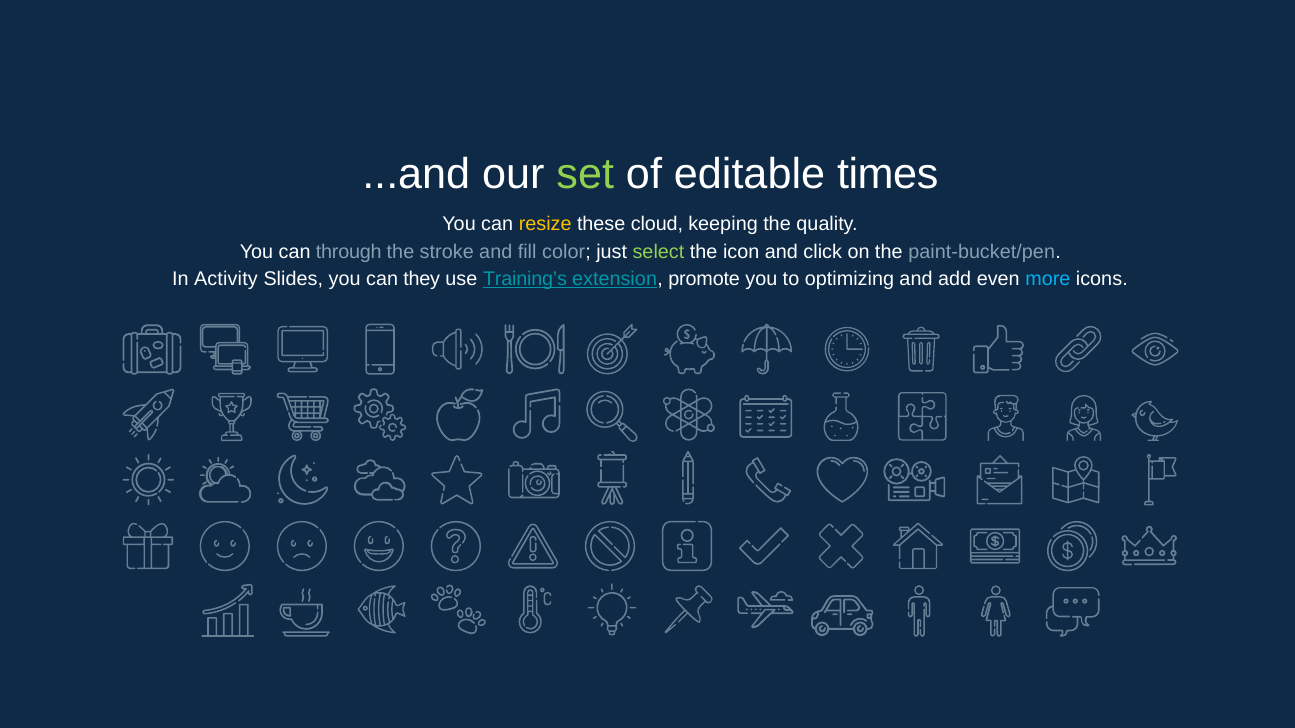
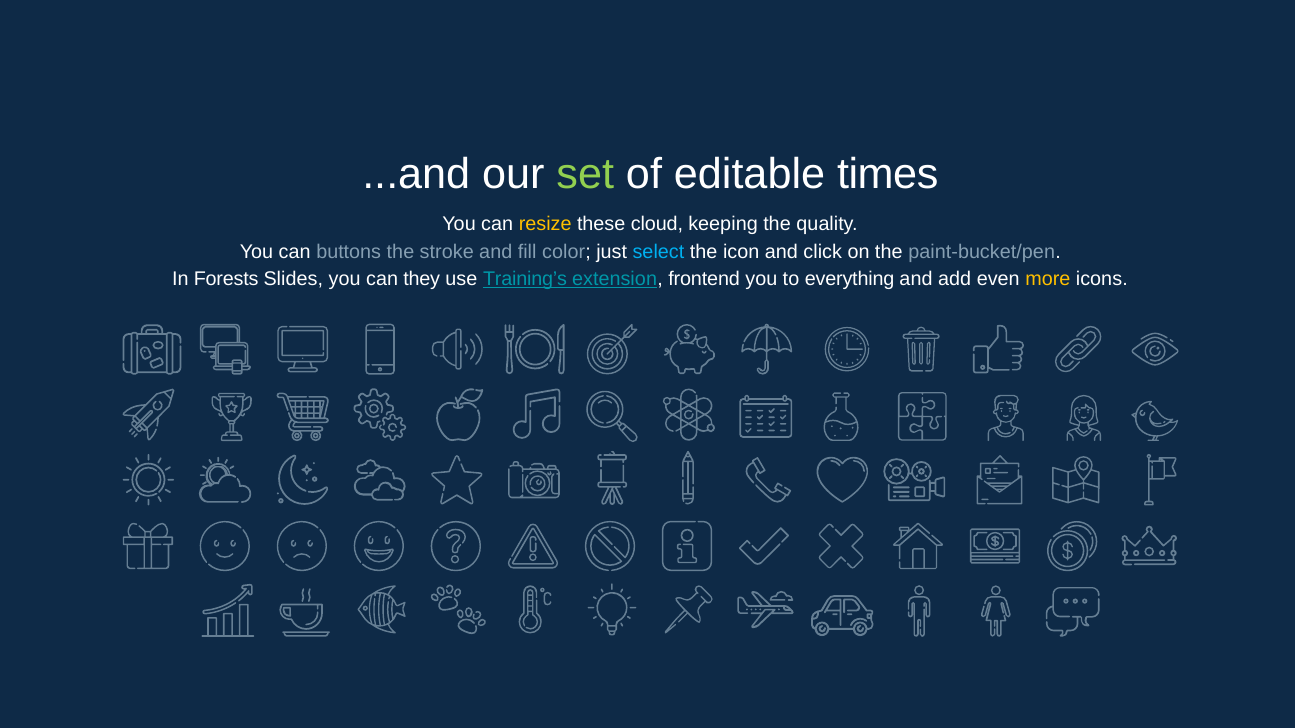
through: through -> buttons
select colour: light green -> light blue
Activity: Activity -> Forests
promote: promote -> frontend
optimizing: optimizing -> everything
more colour: light blue -> yellow
